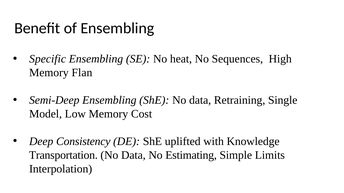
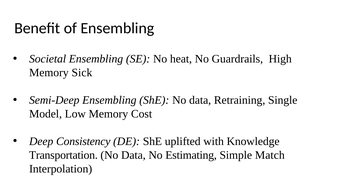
Specific: Specific -> Societal
Sequences: Sequences -> Guardrails
Flan: Flan -> Sick
Limits: Limits -> Match
